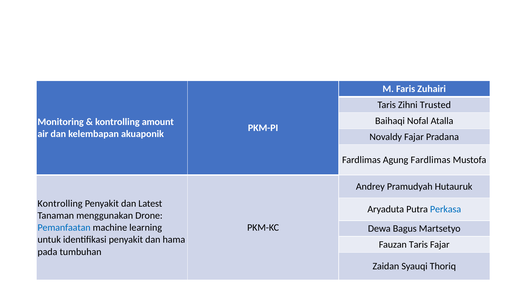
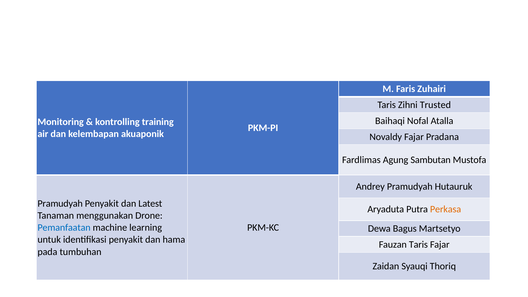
amount: amount -> training
Agung Fardlimas: Fardlimas -> Sambutan
Kontrolling at (60, 203): Kontrolling -> Pramudyah
Perkasa colour: blue -> orange
